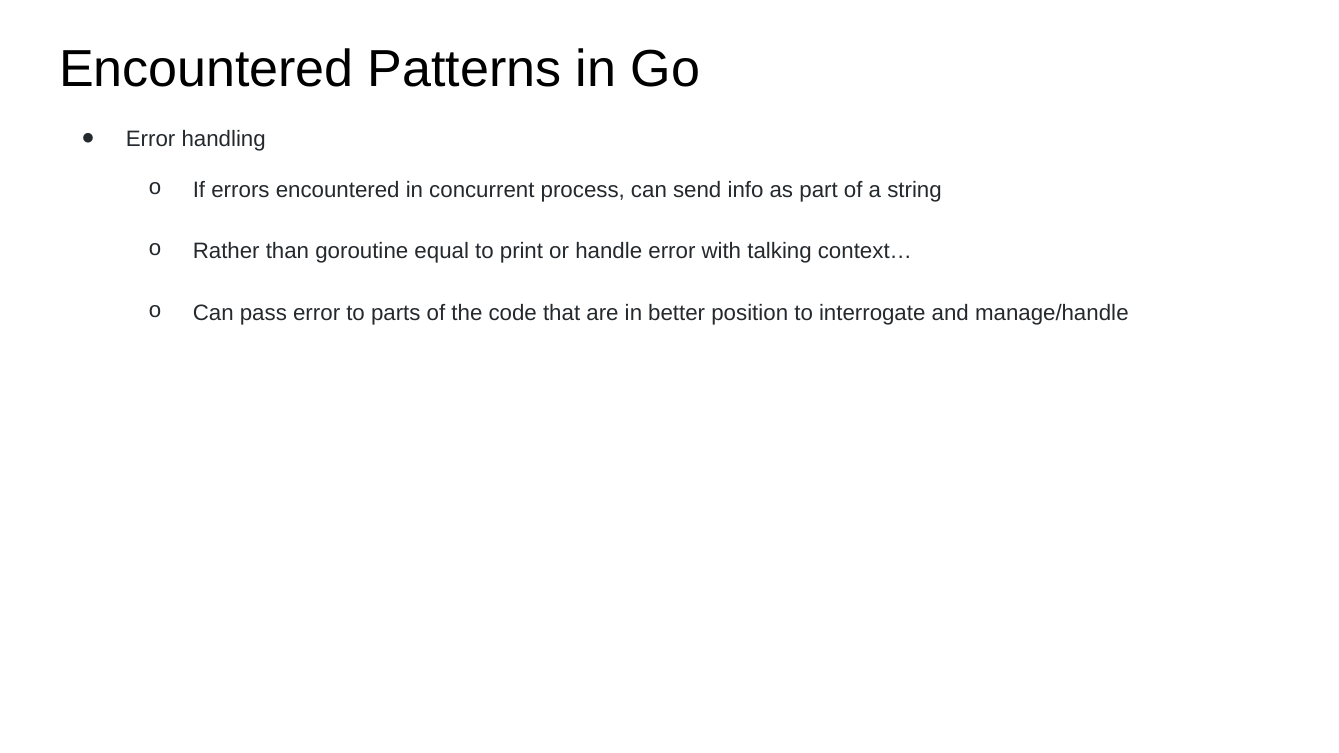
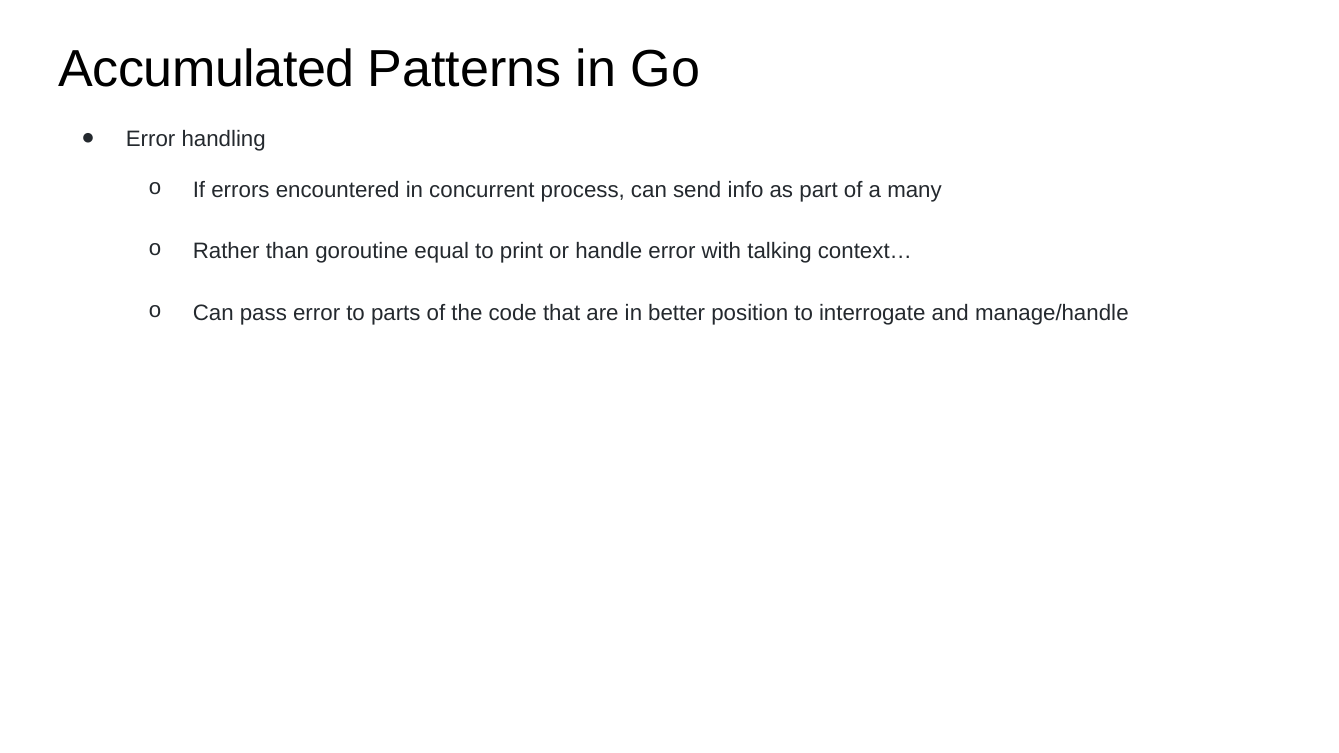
Encountered at (206, 69): Encountered -> Accumulated
string: string -> many
